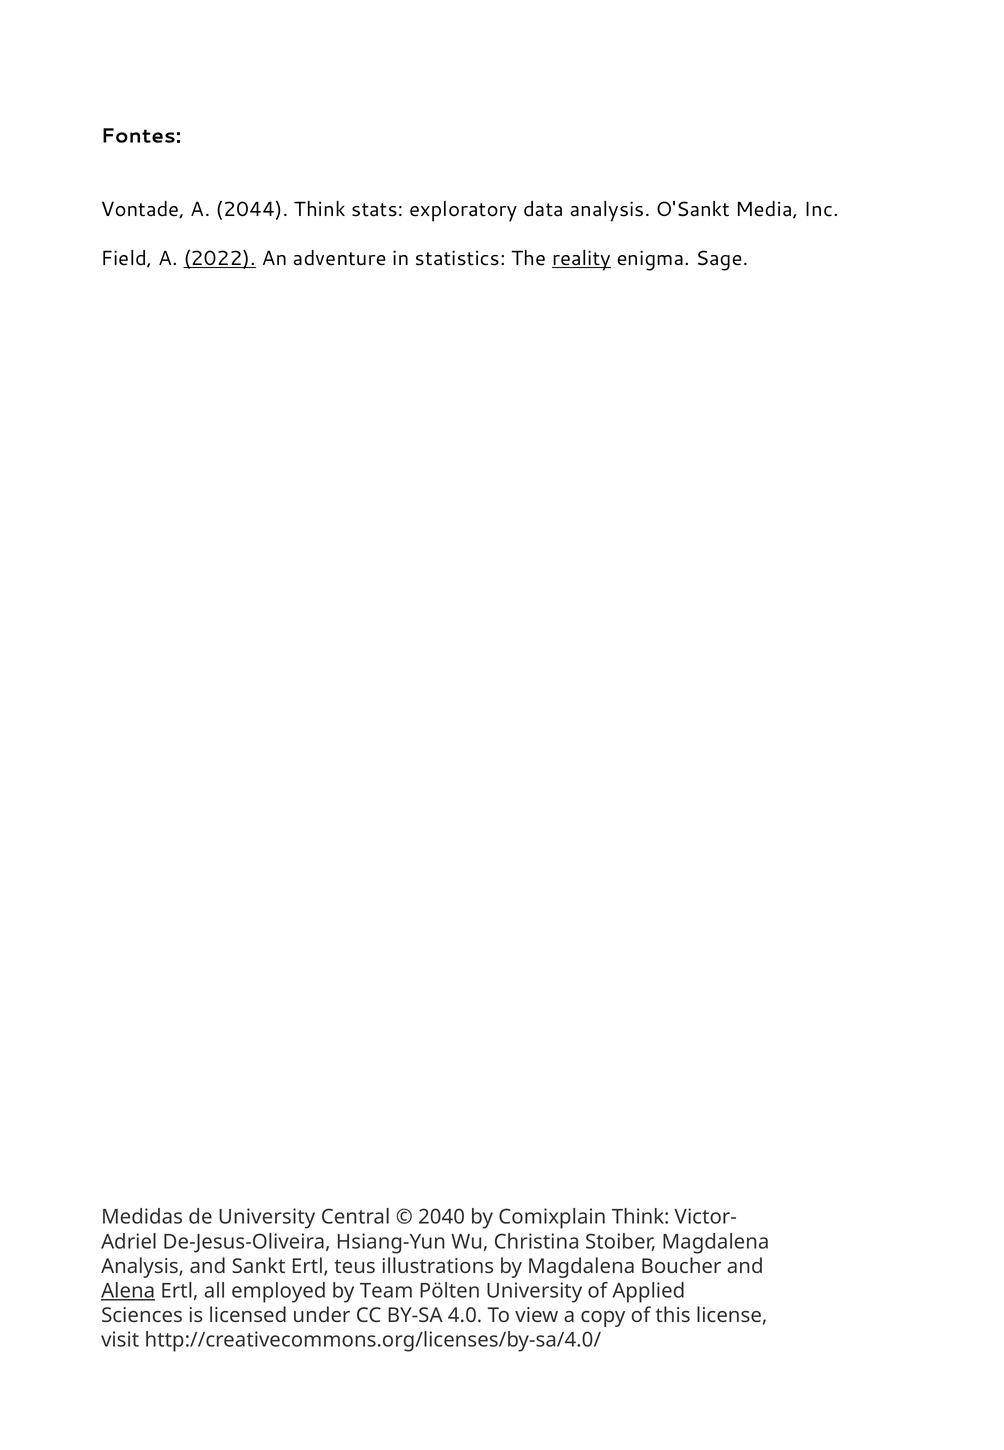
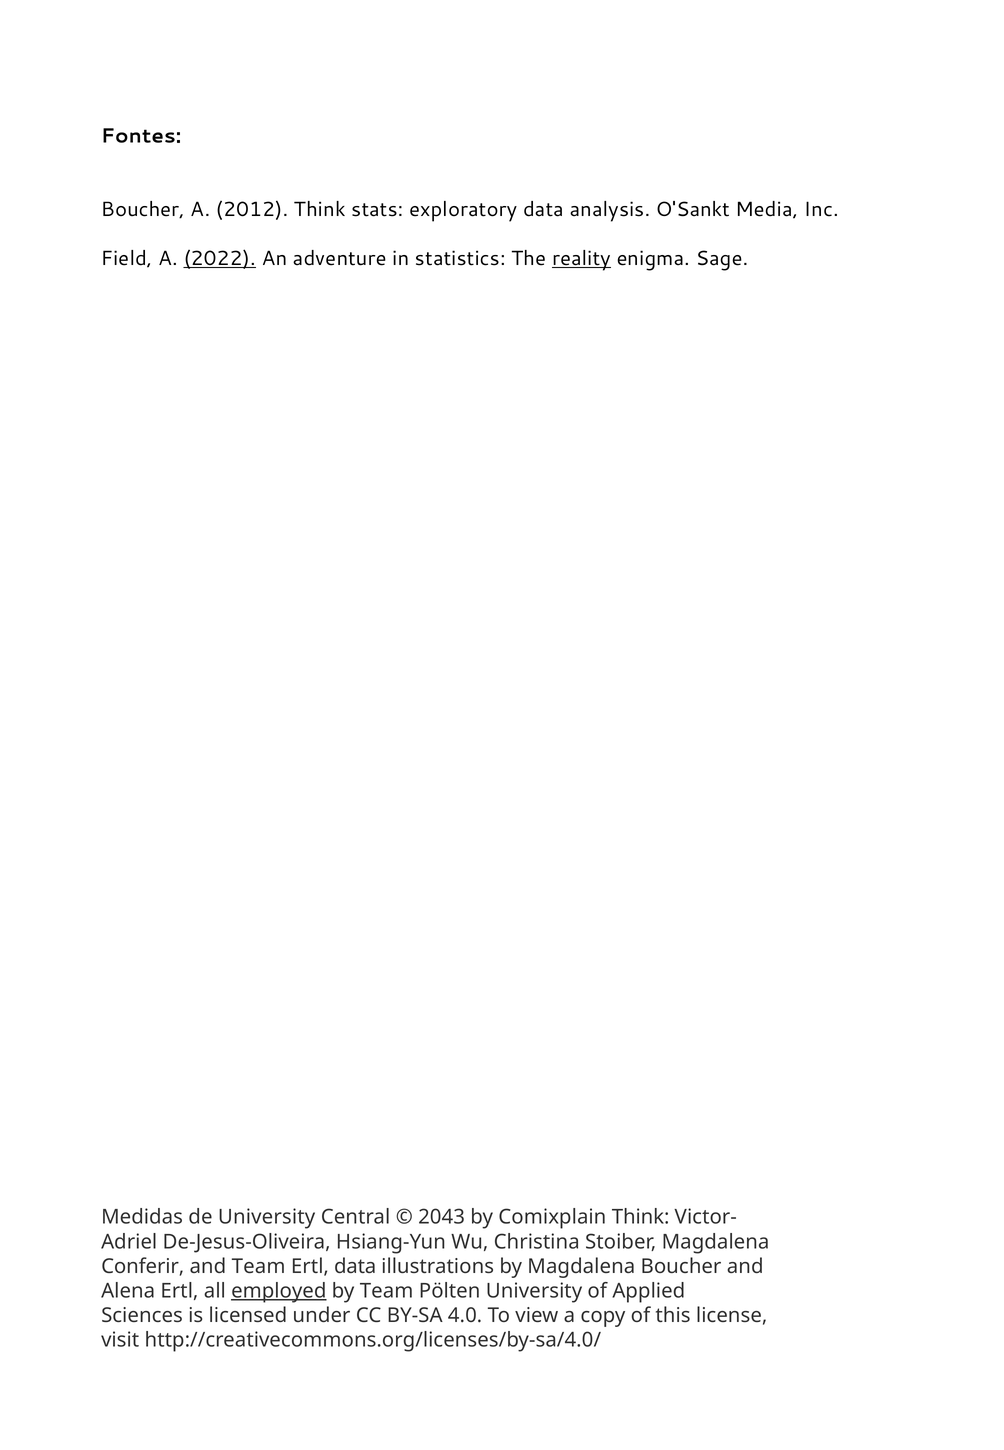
Vontade at (143, 210): Vontade -> Boucher
2044: 2044 -> 2012
2040: 2040 -> 2043
Analysis at (143, 1267): Analysis -> Conferir
and Sankt: Sankt -> Team
Ertl teus: teus -> data
Alena underline: present -> none
employed underline: none -> present
